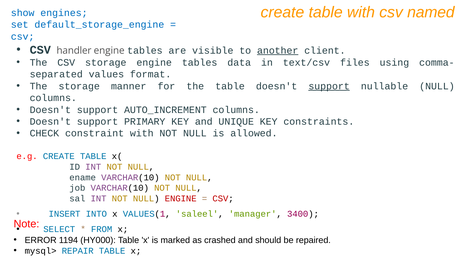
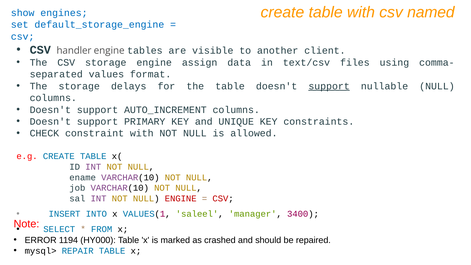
another underline: present -> none
storage engine tables: tables -> assign
manner: manner -> delays
